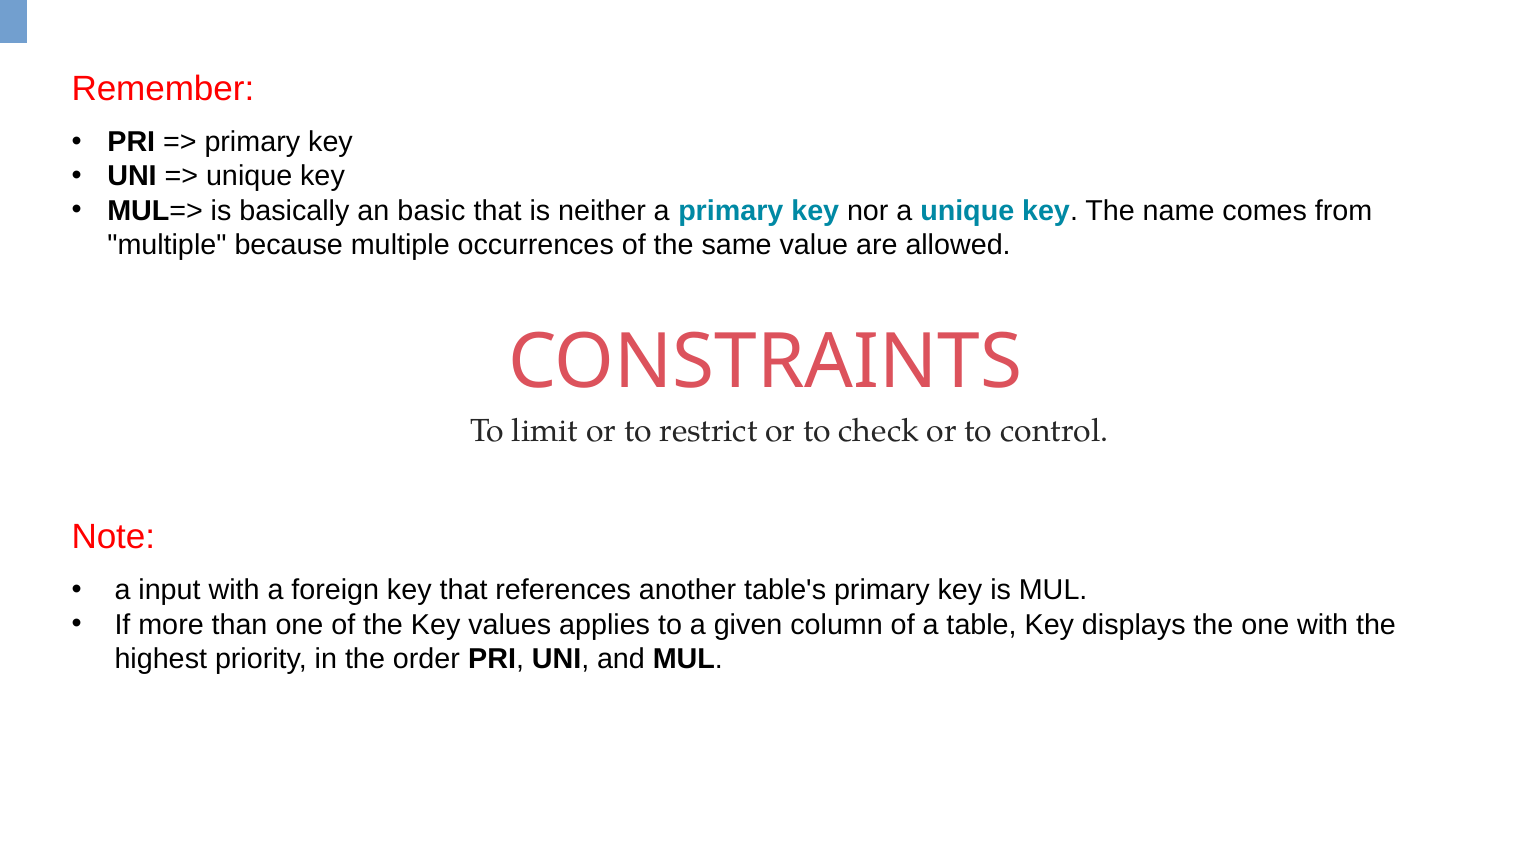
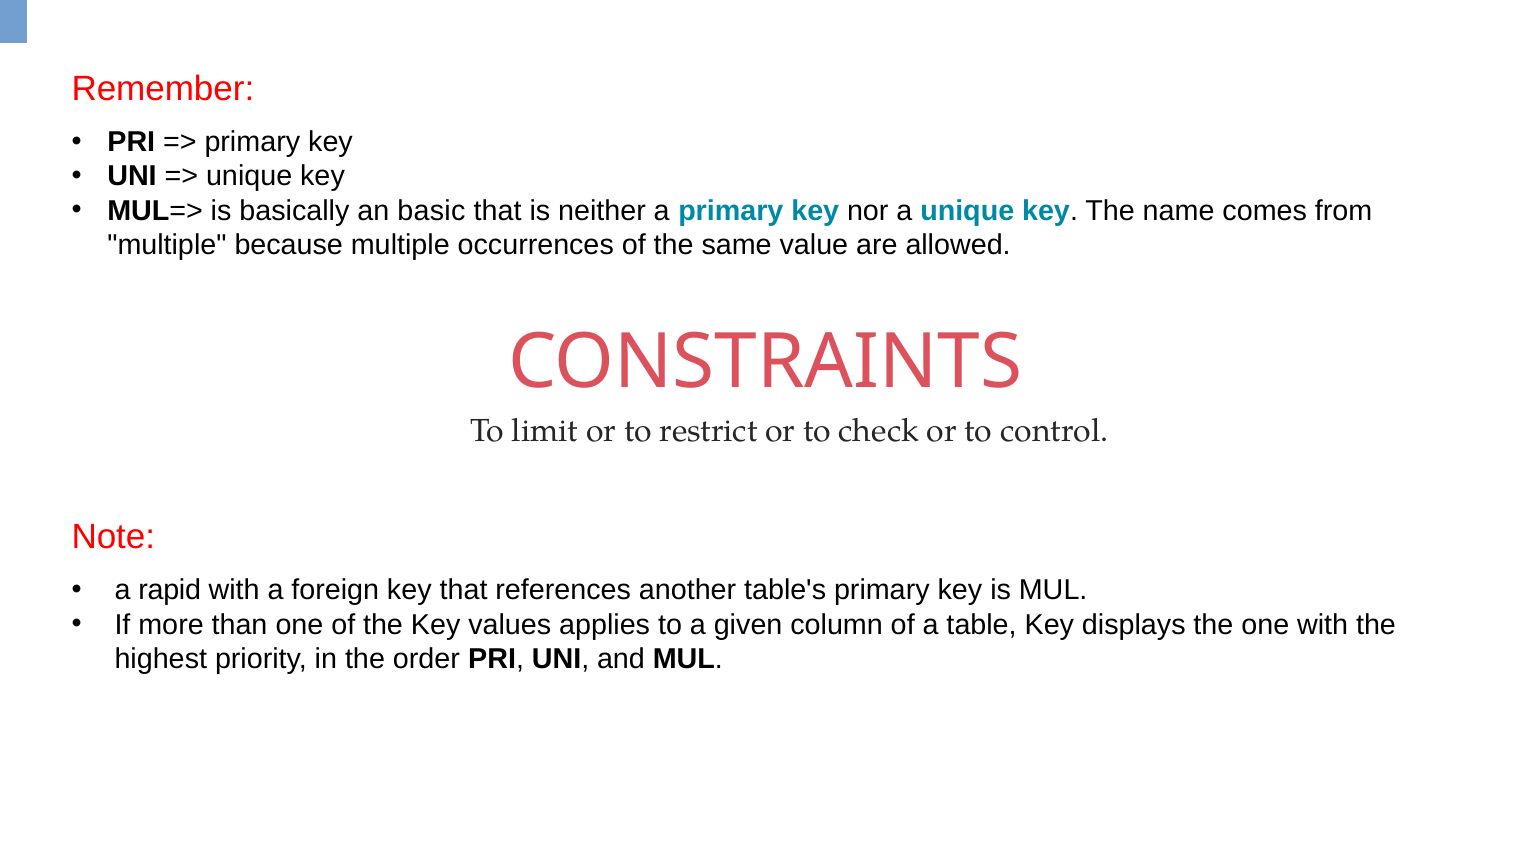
input: input -> rapid
